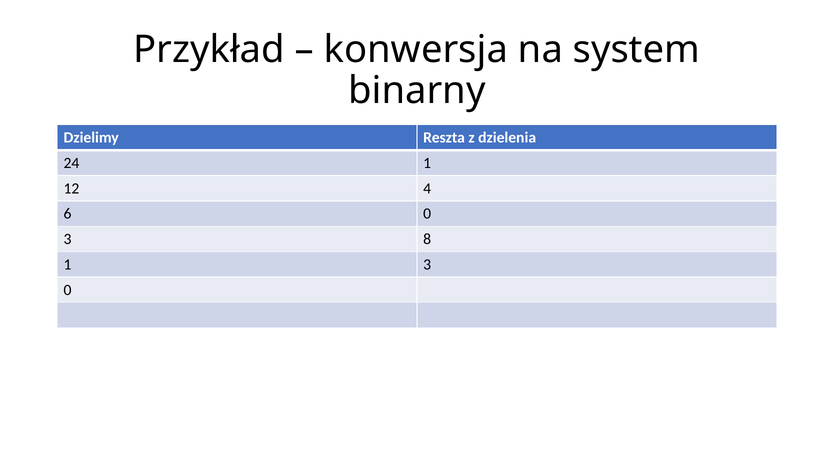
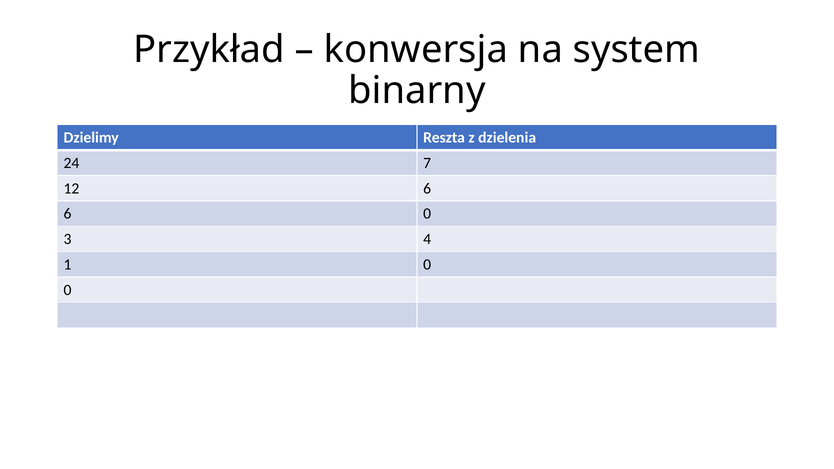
24 1: 1 -> 7
12 4: 4 -> 6
8: 8 -> 4
1 3: 3 -> 0
